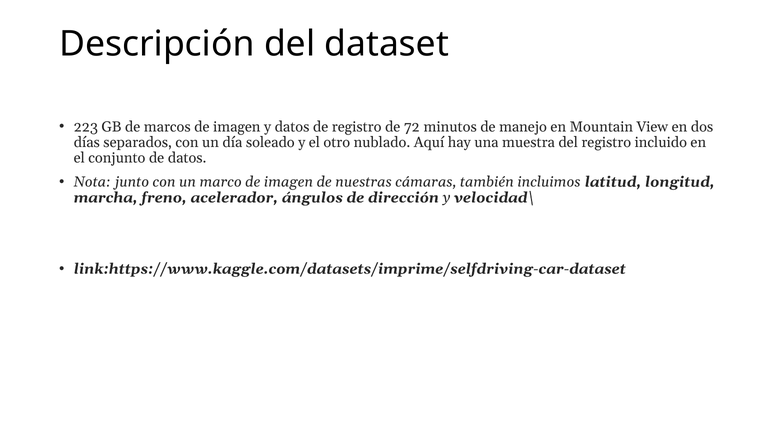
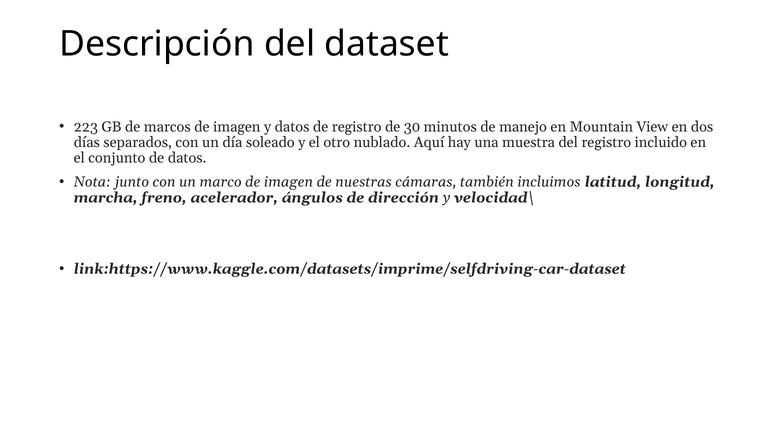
72: 72 -> 30
